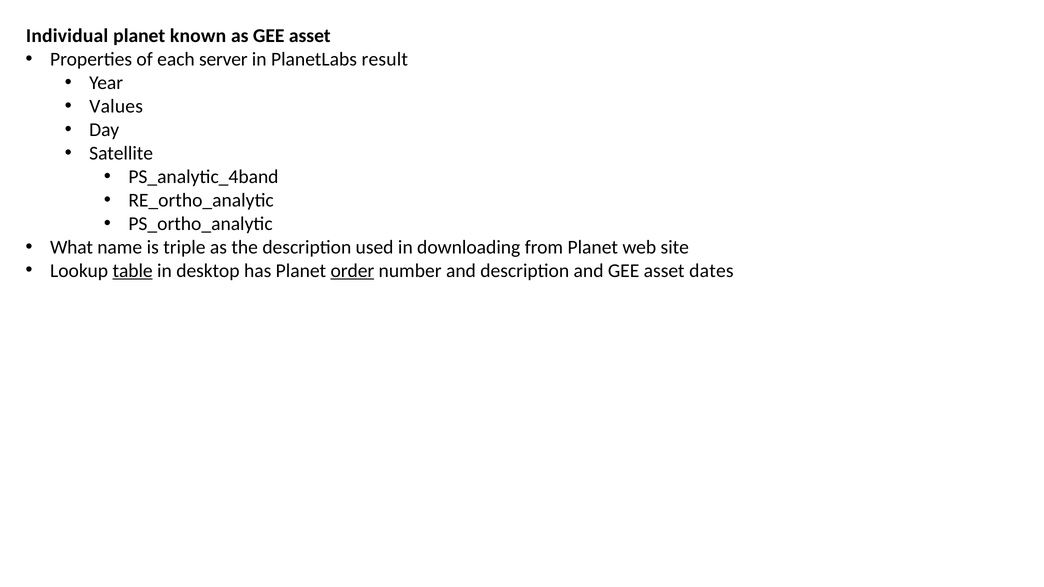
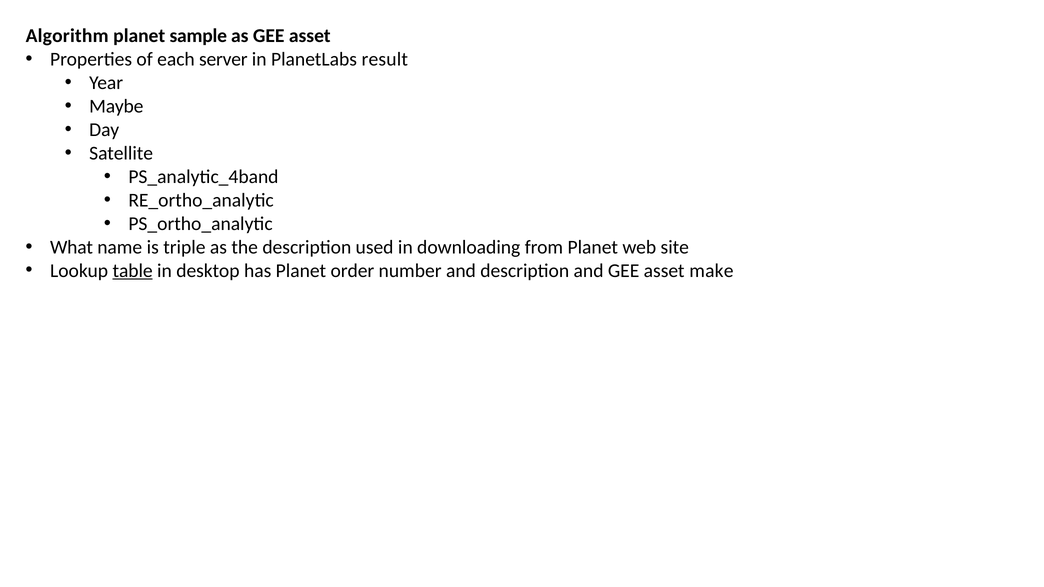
Individual: Individual -> Algorithm
known: known -> sample
Values: Values -> Maybe
order underline: present -> none
dates: dates -> make
